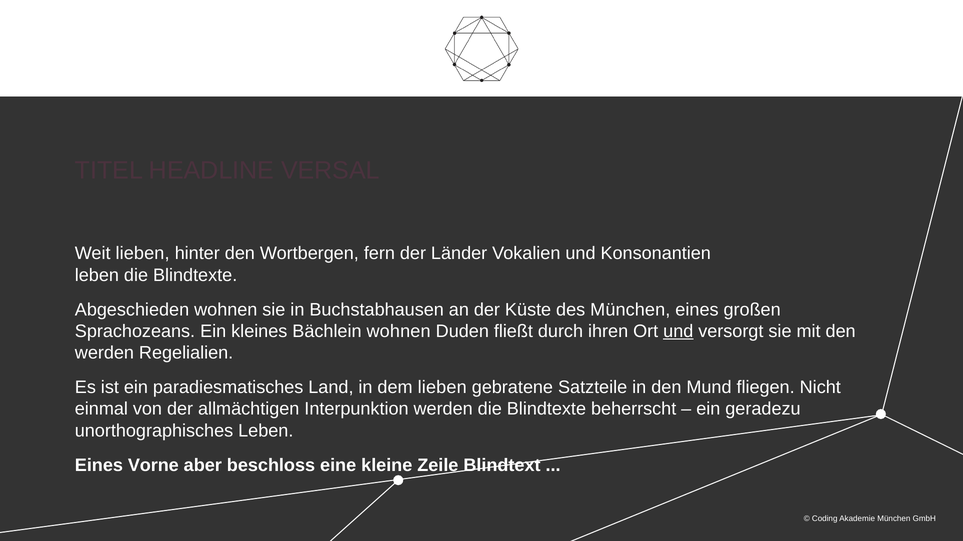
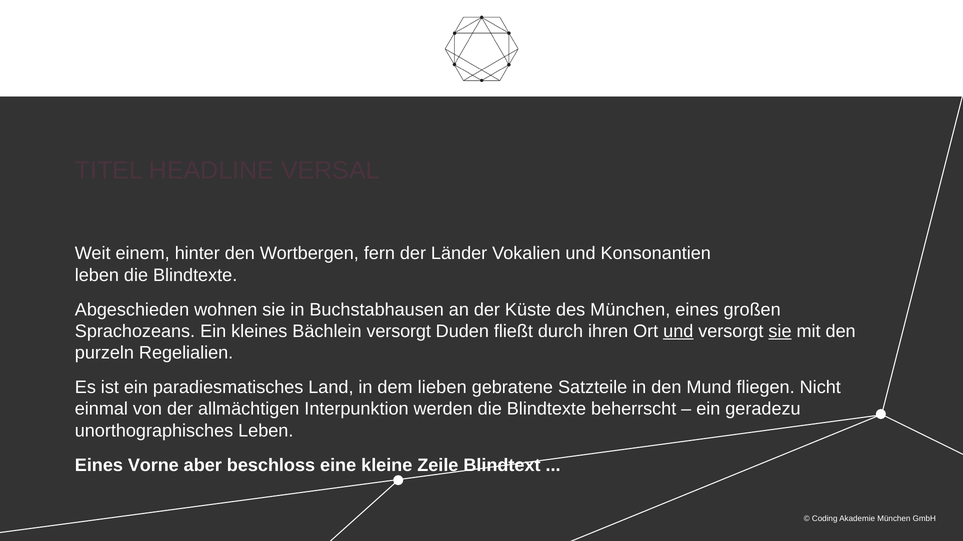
Weit lieben: lieben -> einem
Bächlein wohnen: wohnen -> versorgt
sie at (780, 332) underline: none -> present
werden at (104, 353): werden -> purzeln
